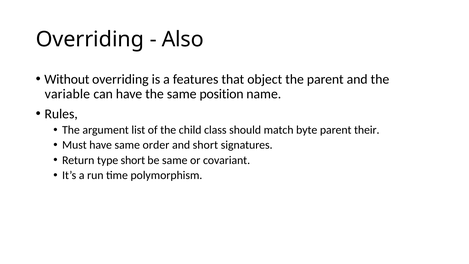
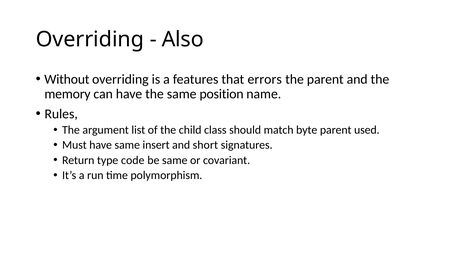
object: object -> errors
variable: variable -> memory
their: their -> used
order: order -> insert
type short: short -> code
